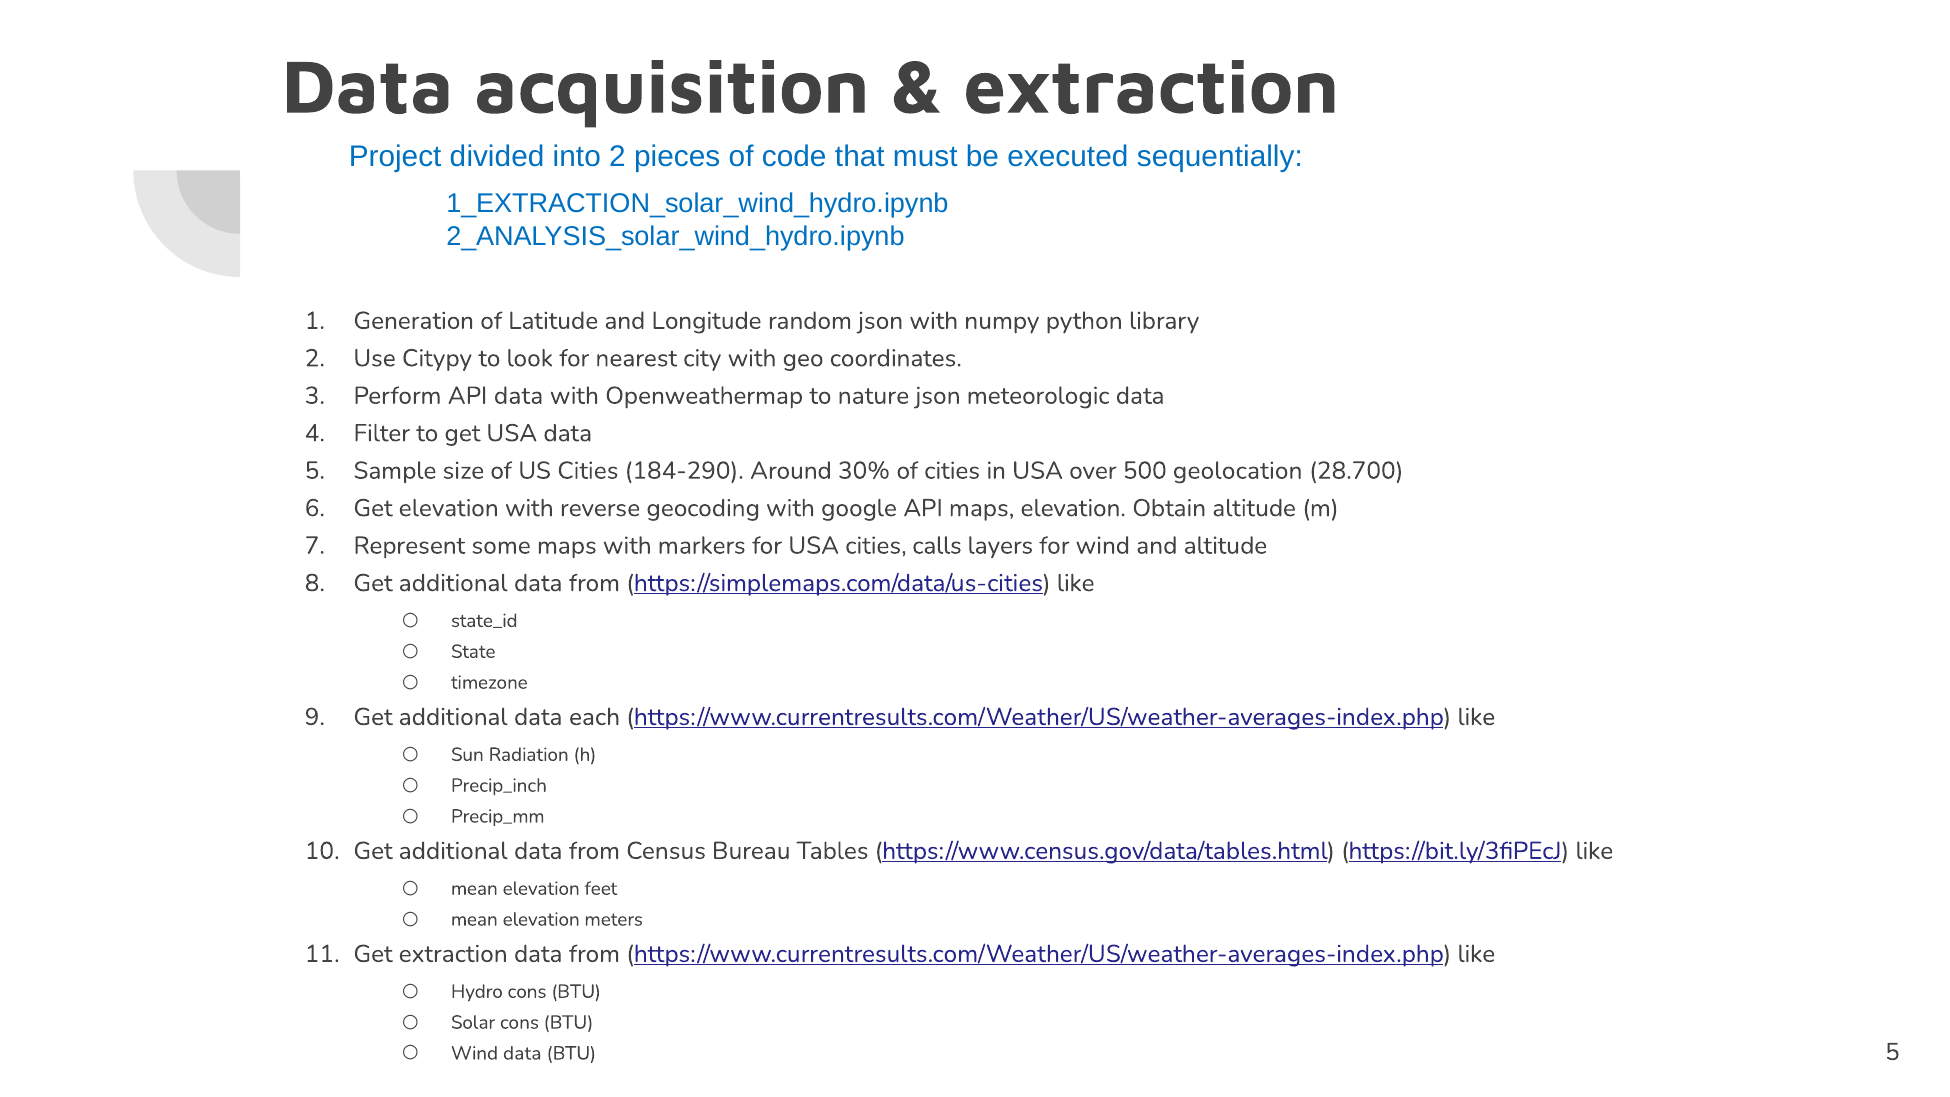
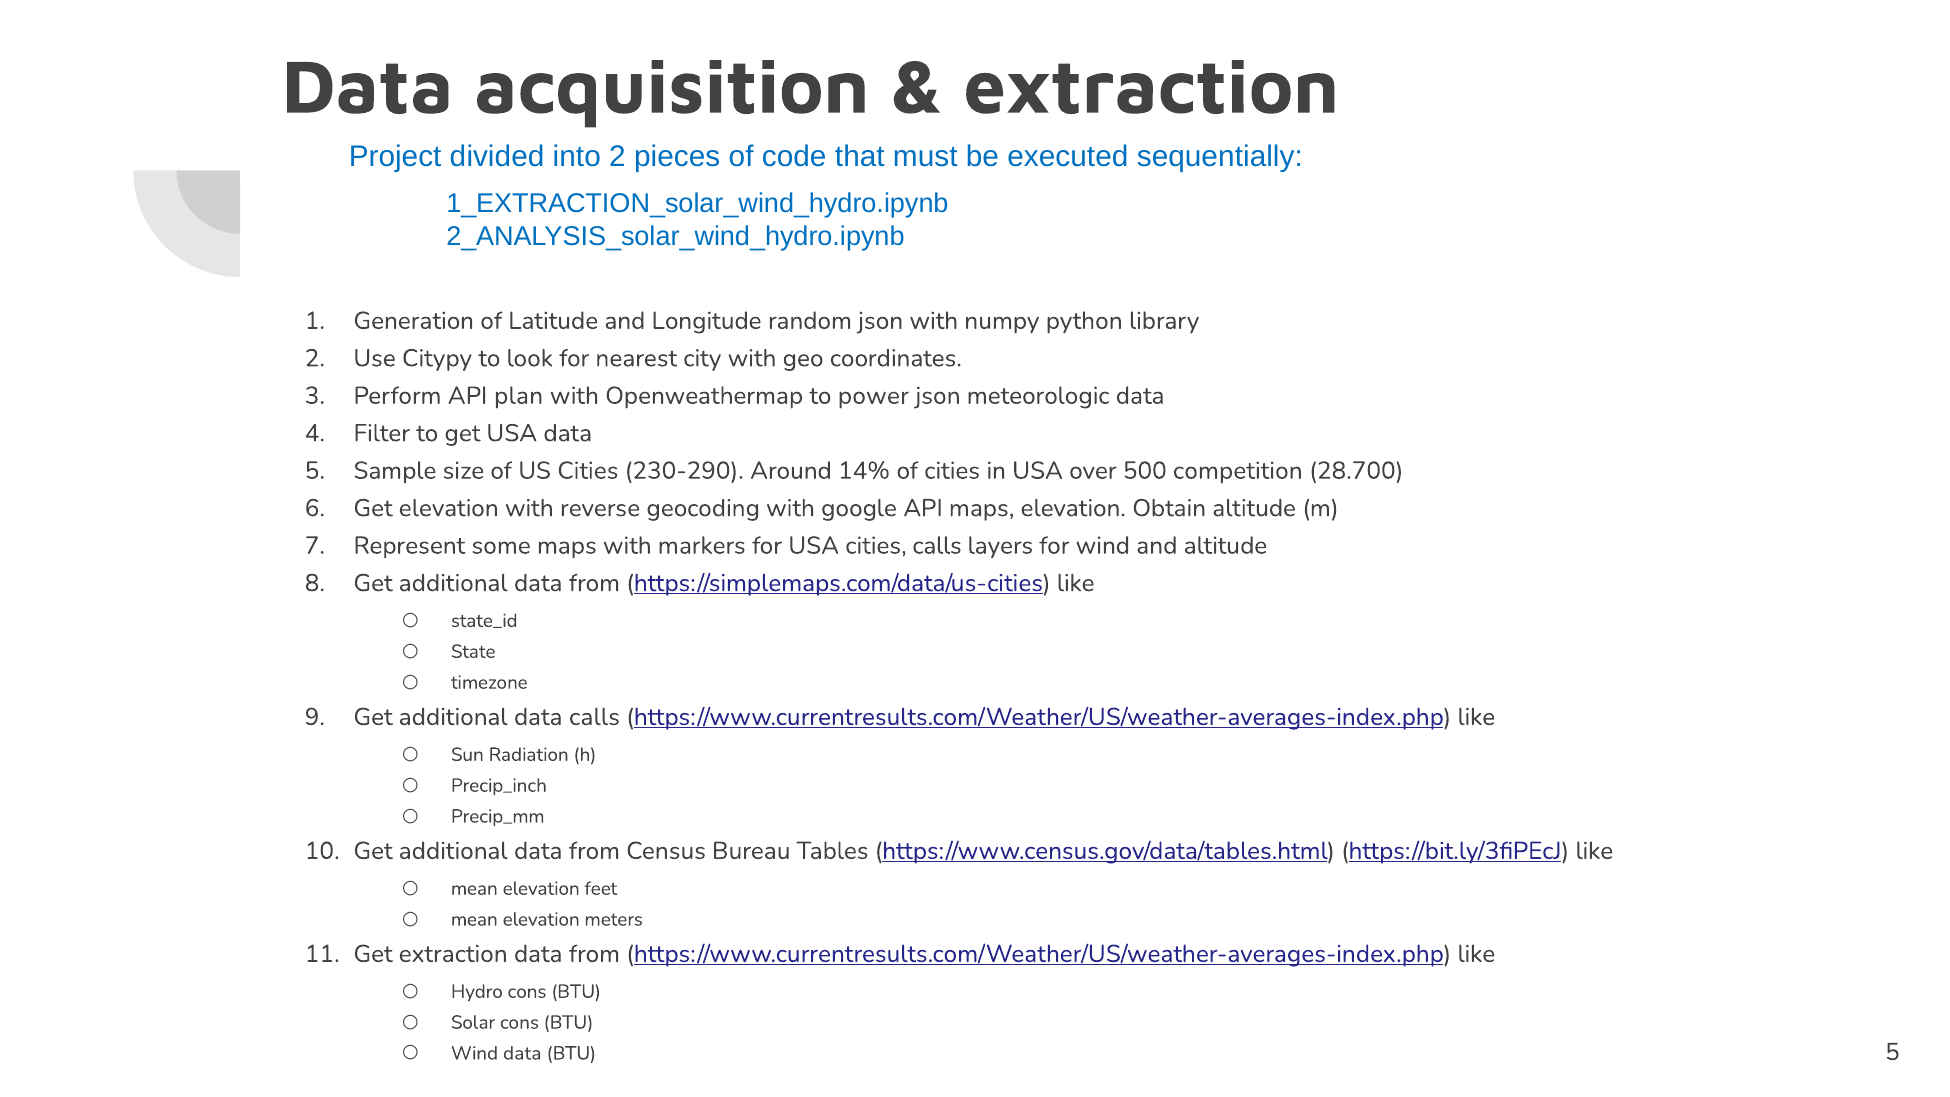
API data: data -> plan
nature: nature -> power
184-290: 184-290 -> 230-290
30%: 30% -> 14%
geolocation: geolocation -> competition
data each: each -> calls
